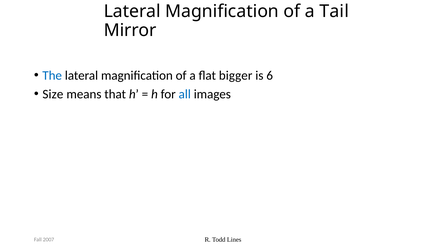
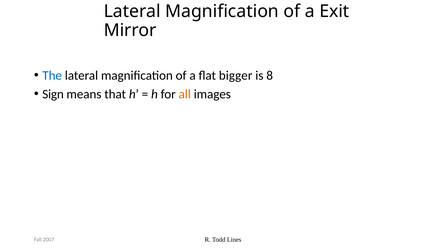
Tail: Tail -> Exit
6: 6 -> 8
Size: Size -> Sign
all colour: blue -> orange
